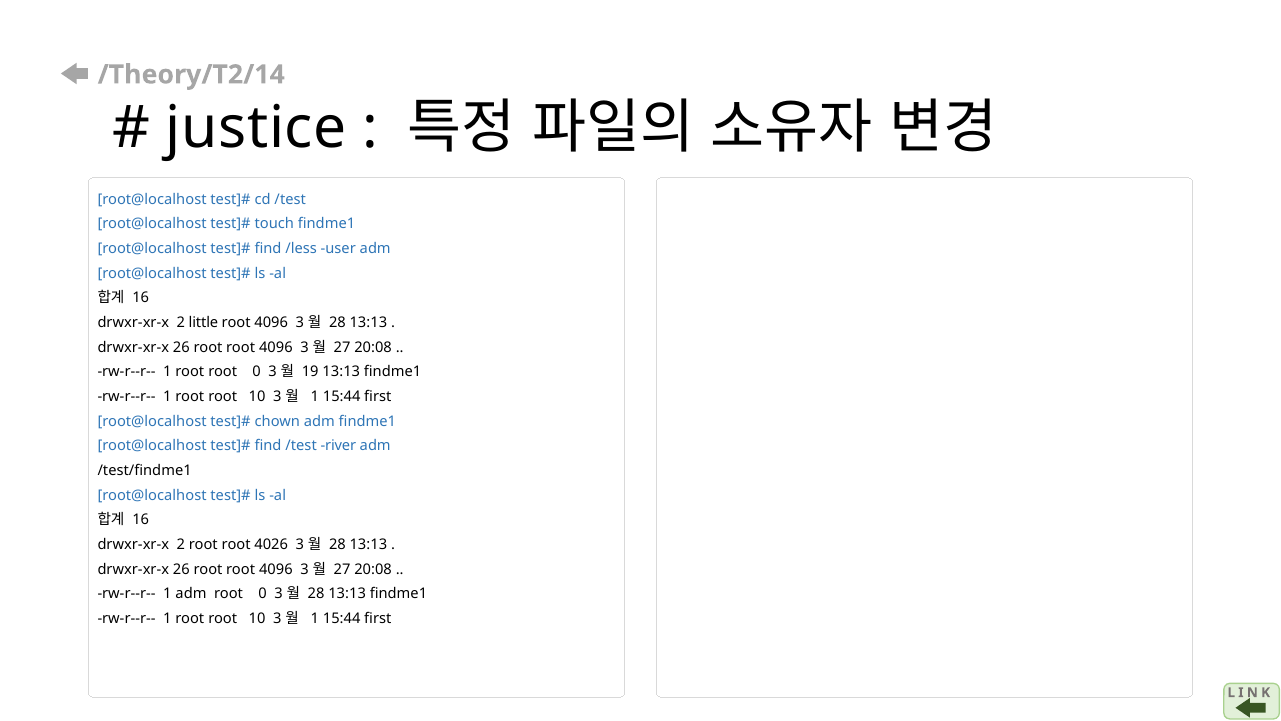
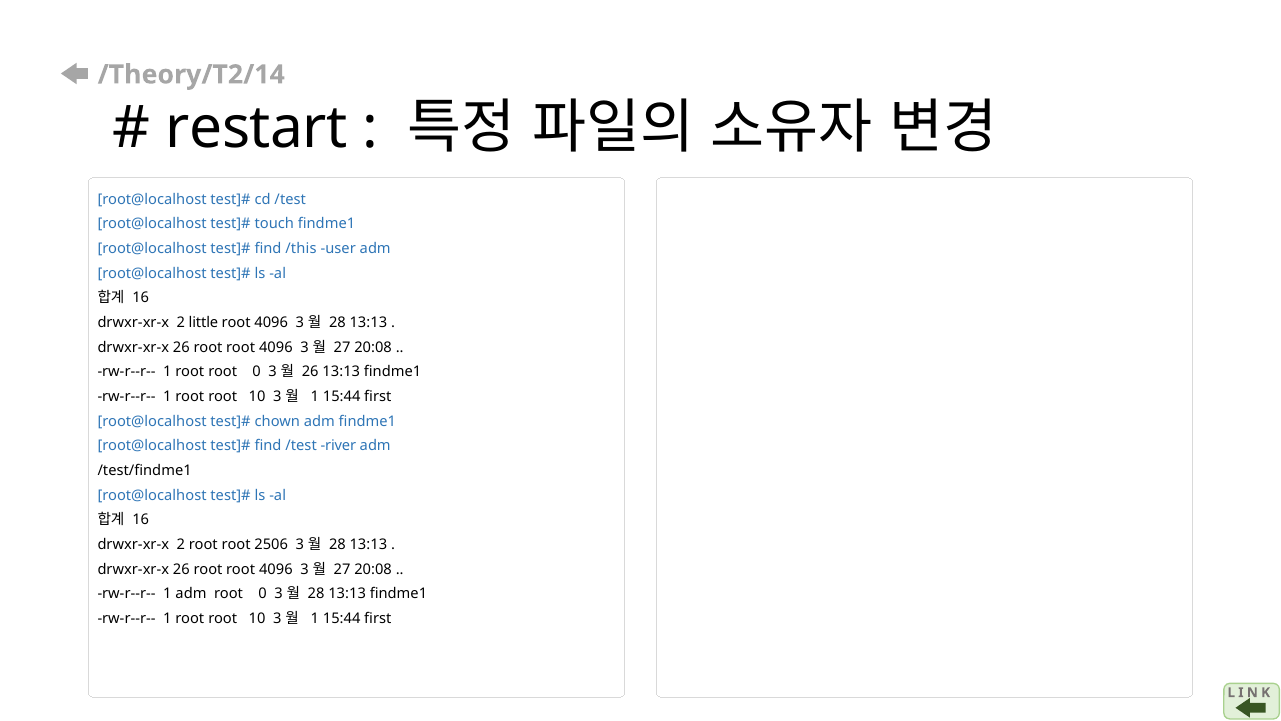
justice: justice -> restart
/less: /less -> /this
19 at (310, 372): 19 -> 26
4026: 4026 -> 2506
